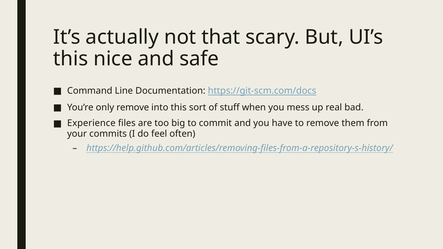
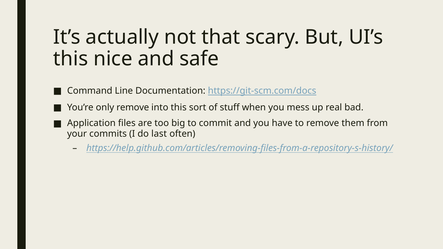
Experience: Experience -> Application
feel: feel -> last
